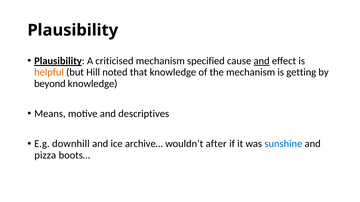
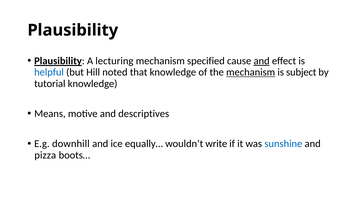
criticised: criticised -> lecturing
helpful colour: orange -> blue
mechanism at (251, 72) underline: none -> present
getting: getting -> subject
beyond: beyond -> tutorial
archive…: archive… -> equally…
after: after -> write
